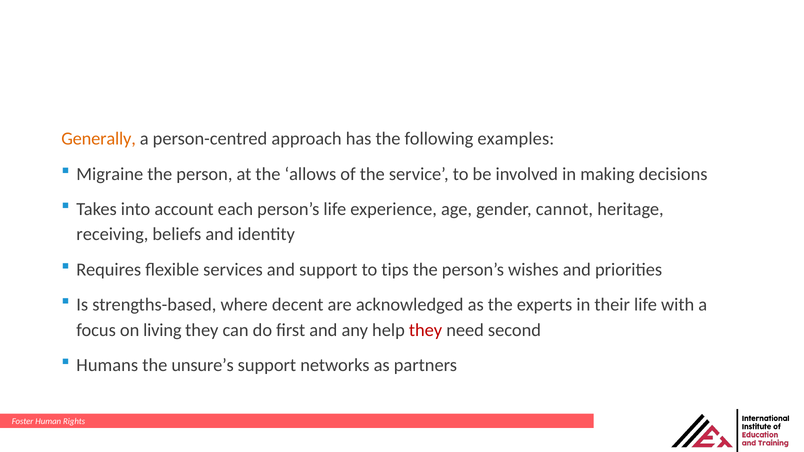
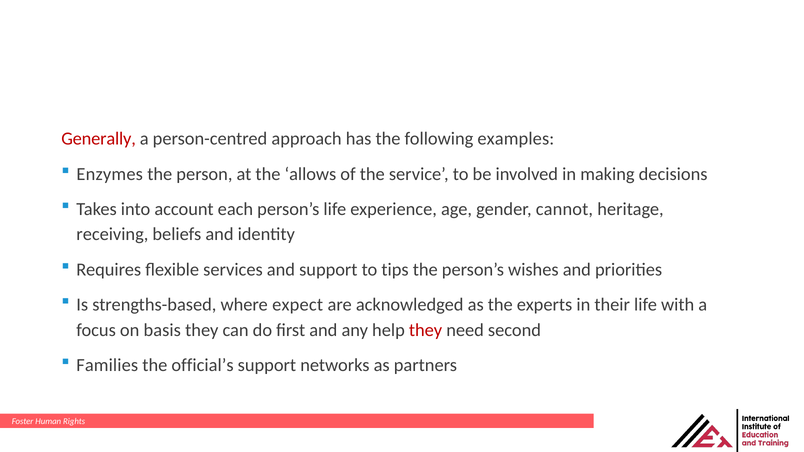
Generally colour: orange -> red
Migraine: Migraine -> Enzymes
decent: decent -> expect
living: living -> basis
Humans: Humans -> Families
unsure’s: unsure’s -> official’s
